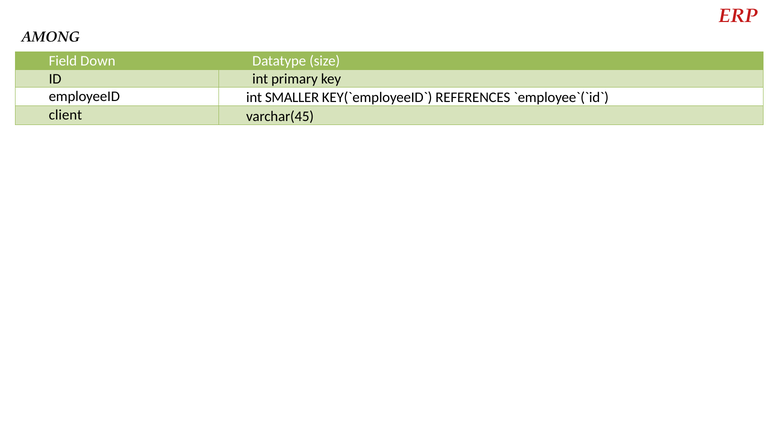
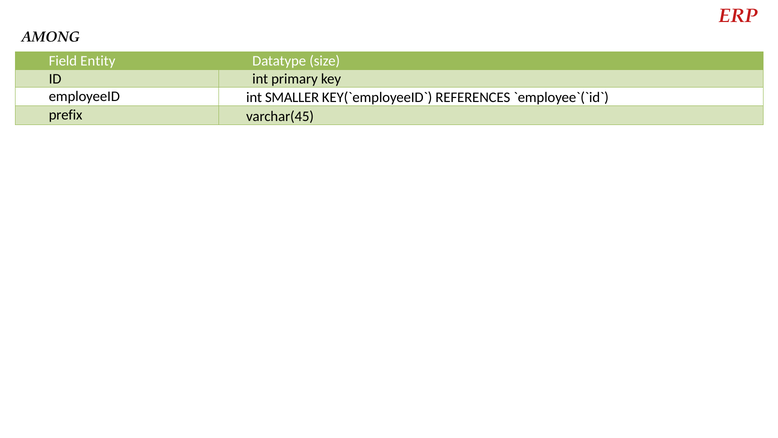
Down: Down -> Entity
client: client -> prefix
